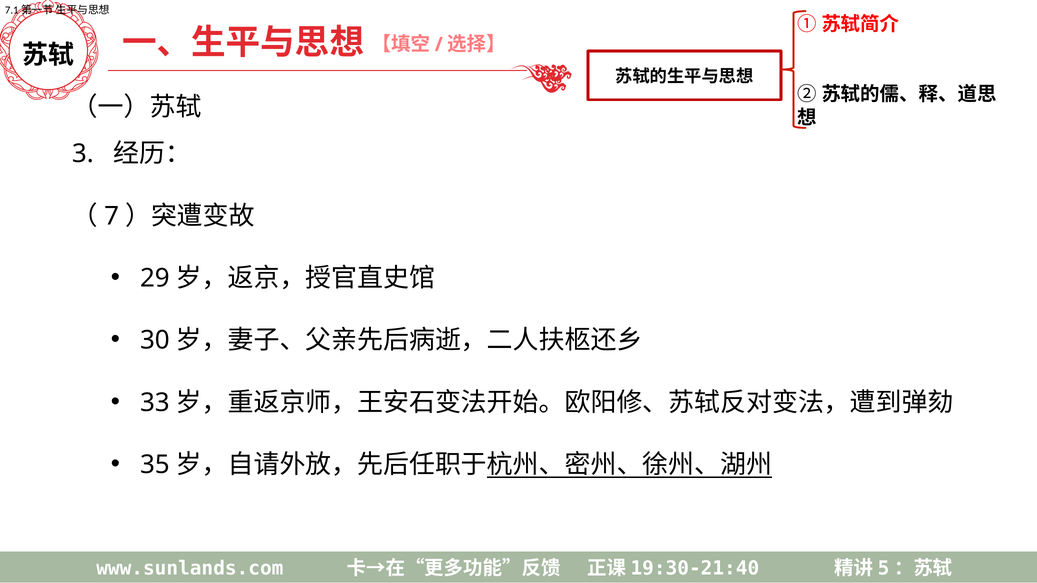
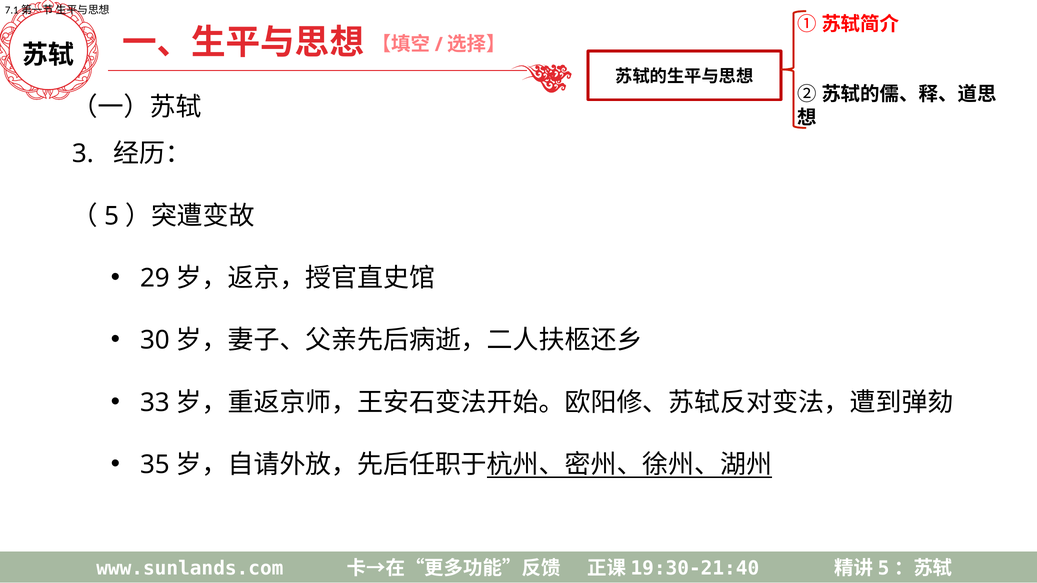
7: 7 -> 5
